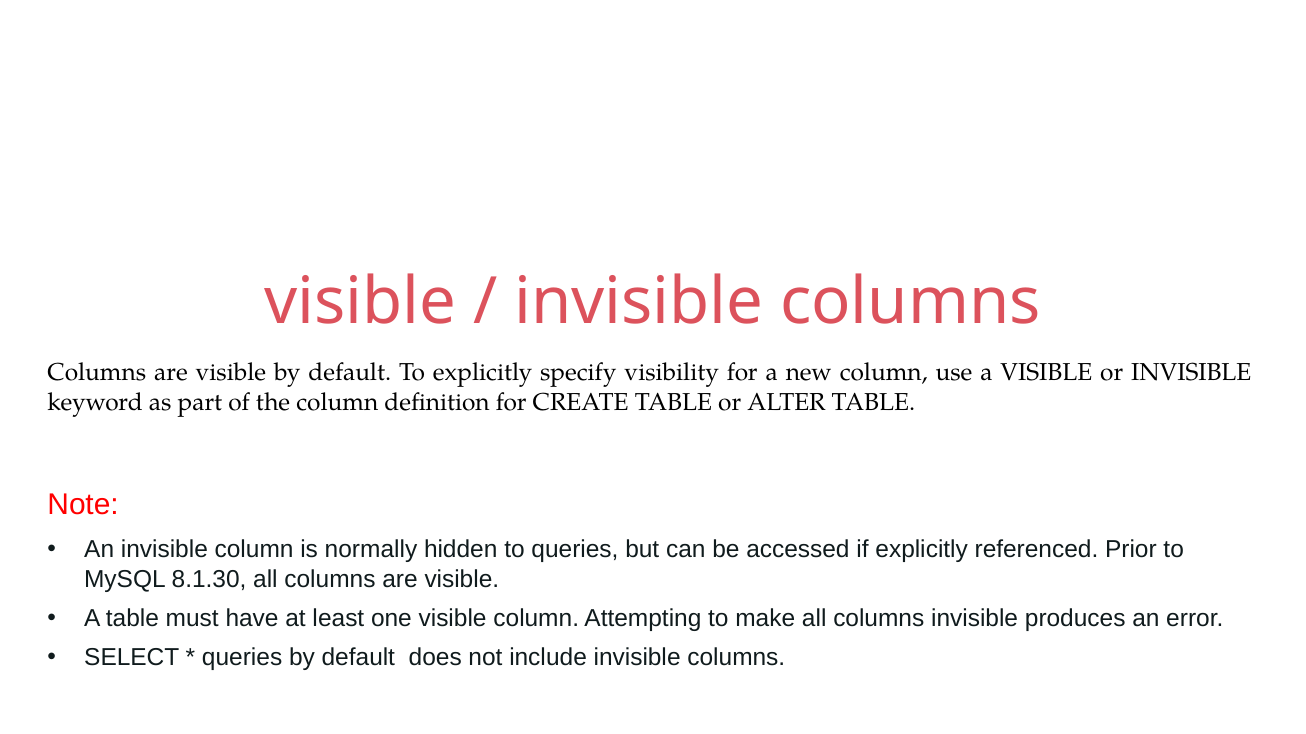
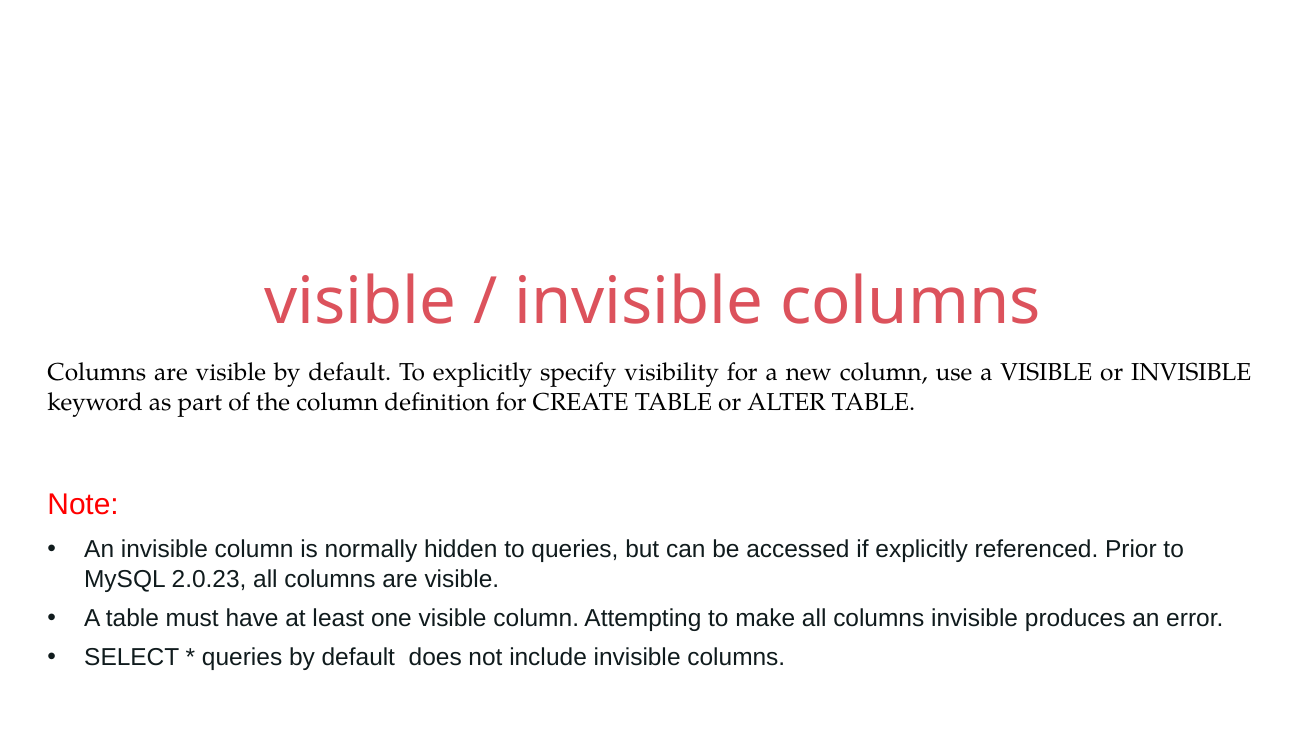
8.1.30: 8.1.30 -> 2.0.23
